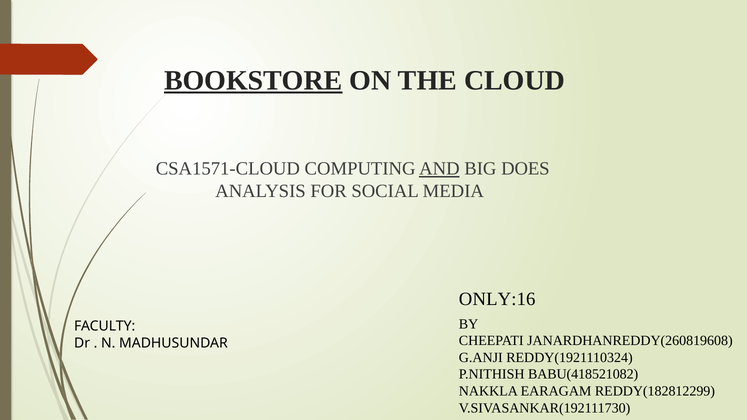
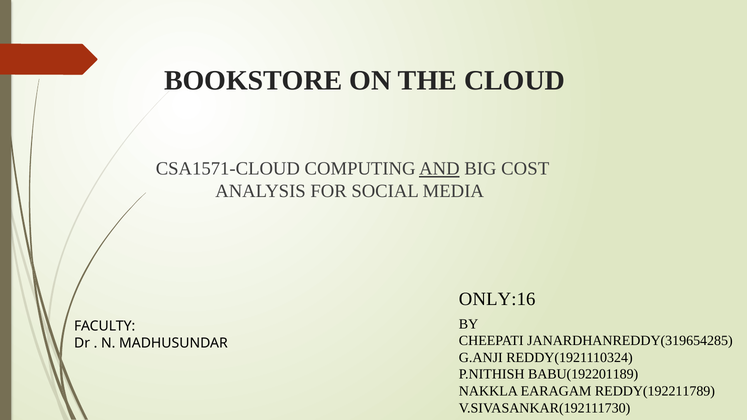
BOOKSTORE underline: present -> none
DOES: DOES -> COST
JANARDHANREDDY(260819608: JANARDHANREDDY(260819608 -> JANARDHANREDDY(319654285
BABU(418521082: BABU(418521082 -> BABU(192201189
REDDY(182812299: REDDY(182812299 -> REDDY(192211789
